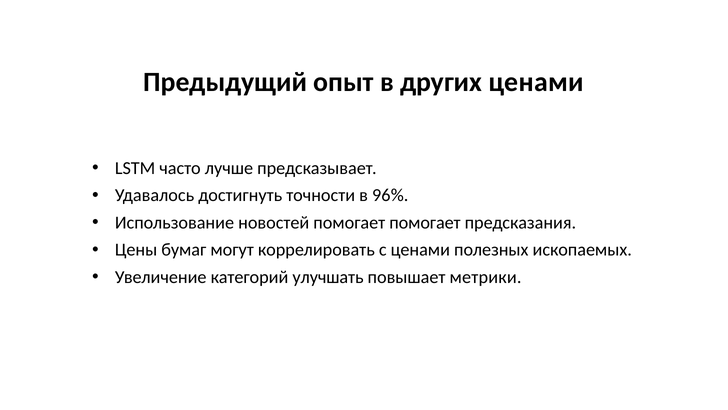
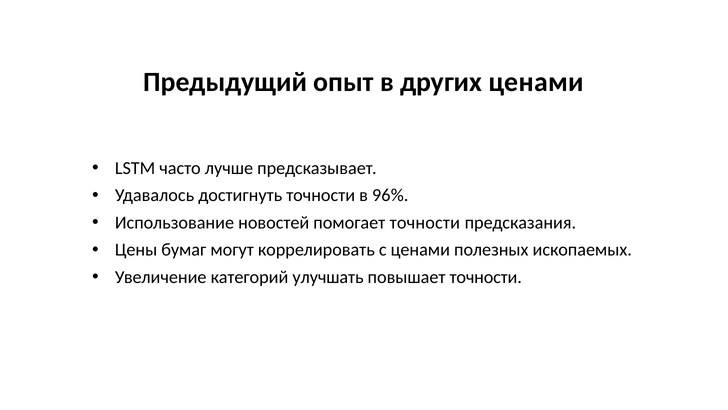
помогает помогает: помогает -> точности
повышает метрики: метрики -> точности
